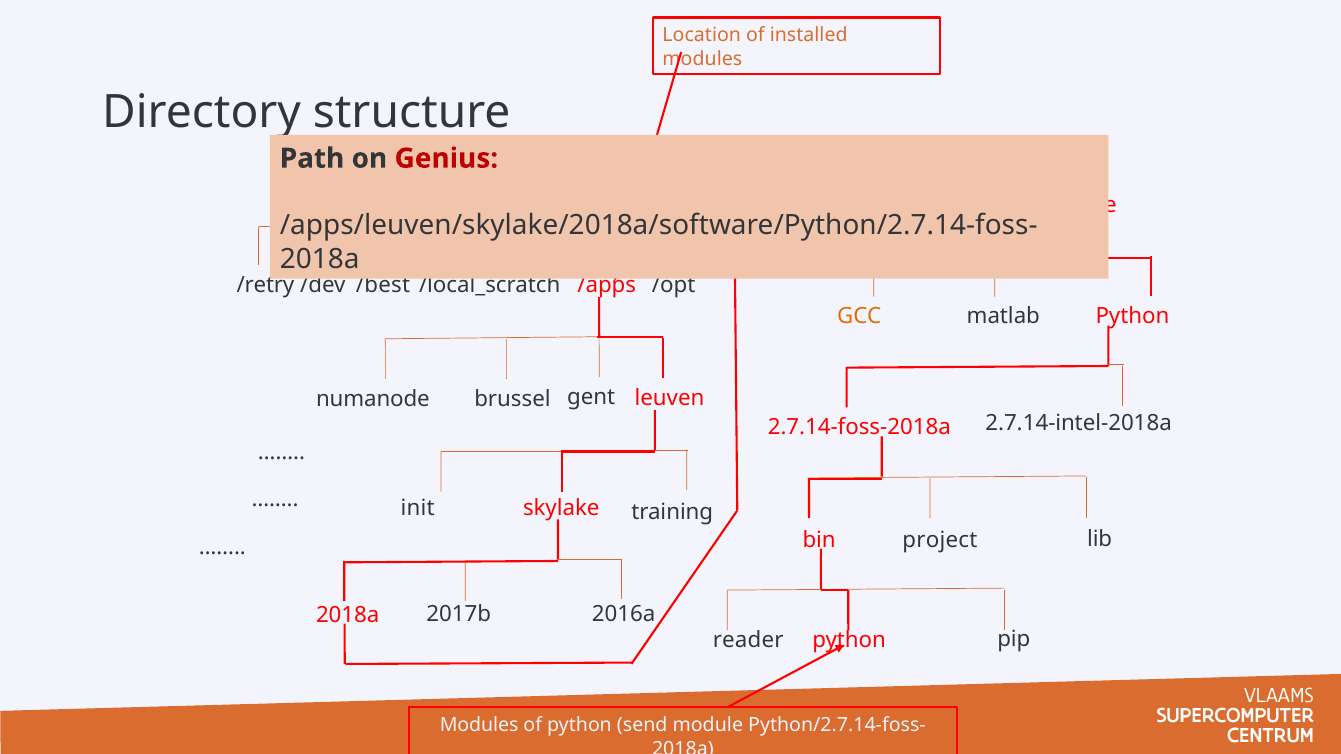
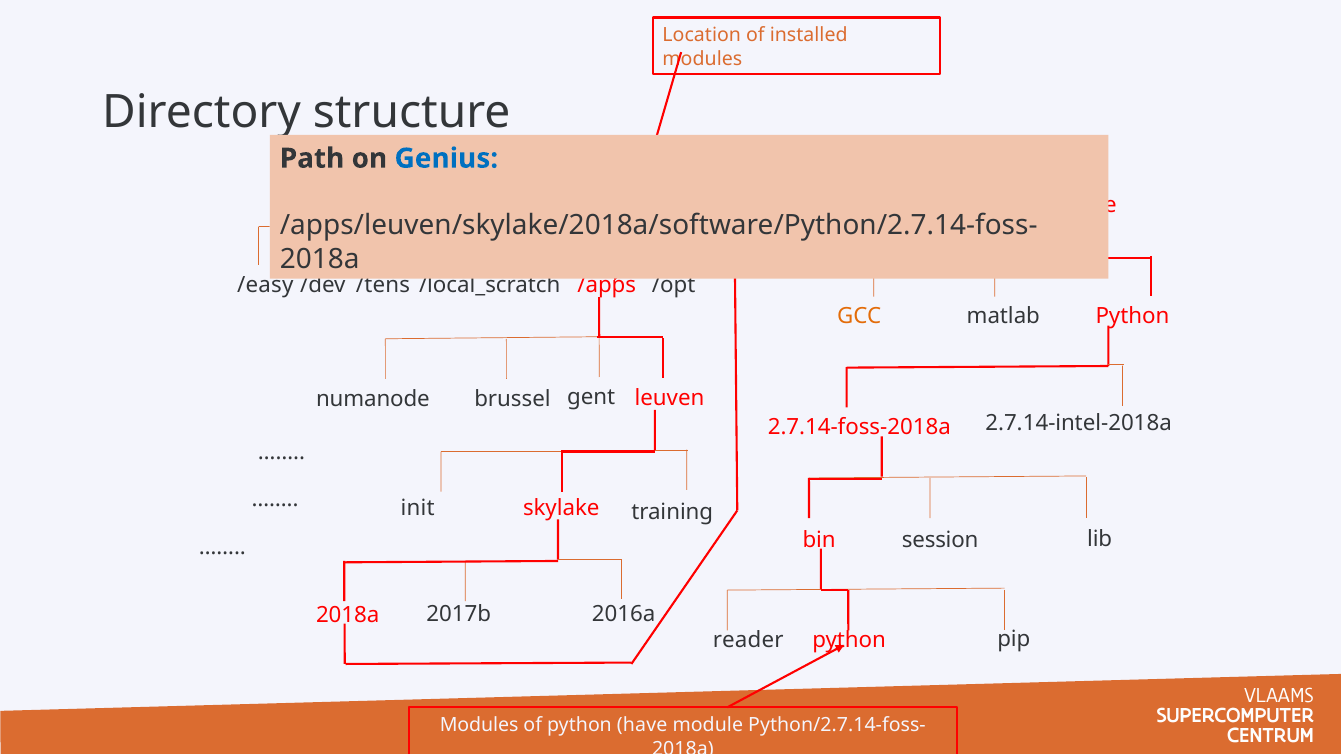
Genius colour: red -> blue
/retry: /retry -> /easy
/best: /best -> /tens
project: project -> session
send: send -> have
